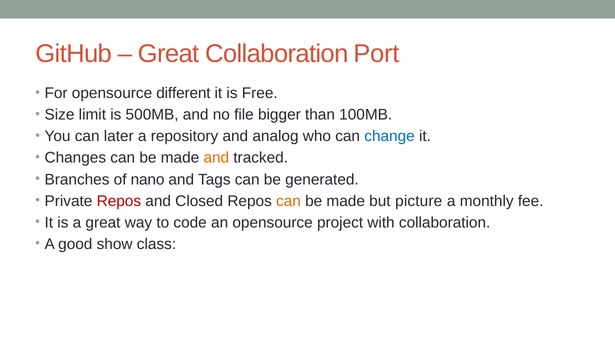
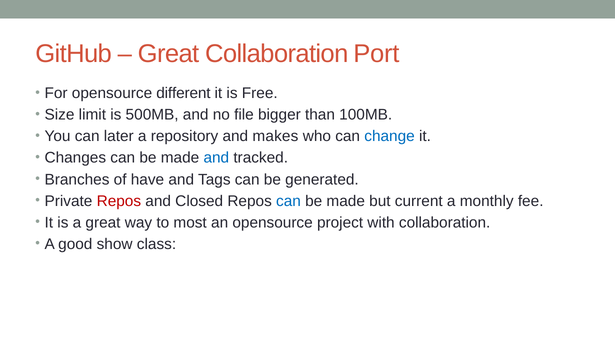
analog: analog -> makes
and at (216, 158) colour: orange -> blue
nano: nano -> have
can at (288, 201) colour: orange -> blue
picture: picture -> current
code: code -> most
